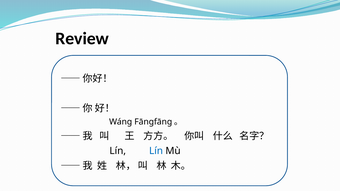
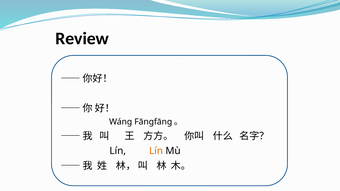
Lín at (156, 151) colour: blue -> orange
